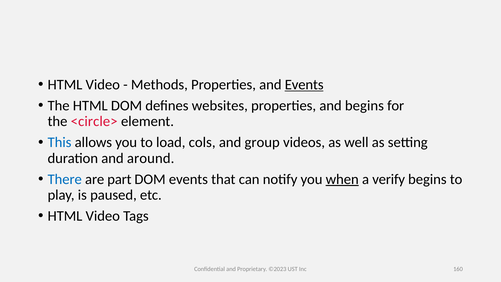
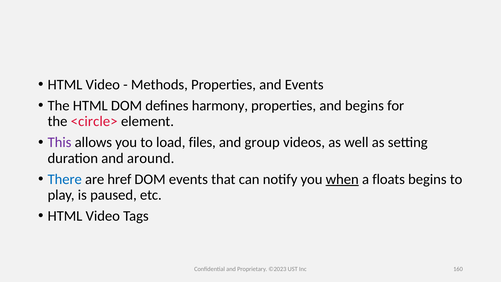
Events at (304, 85) underline: present -> none
websites: websites -> harmony
This colour: blue -> purple
cols: cols -> files
part: part -> href
verify: verify -> floats
